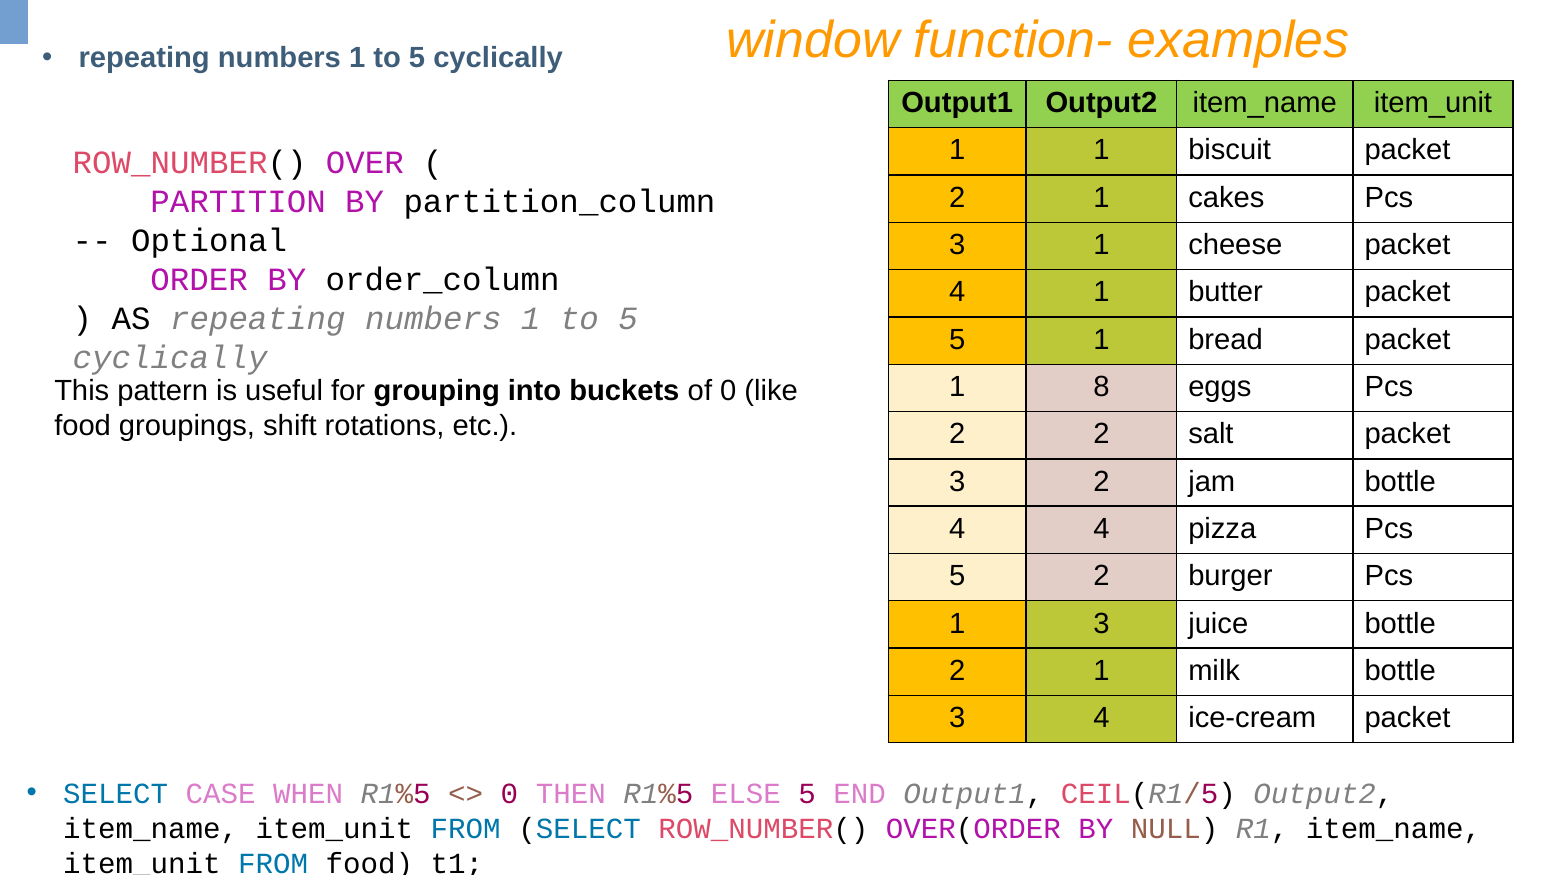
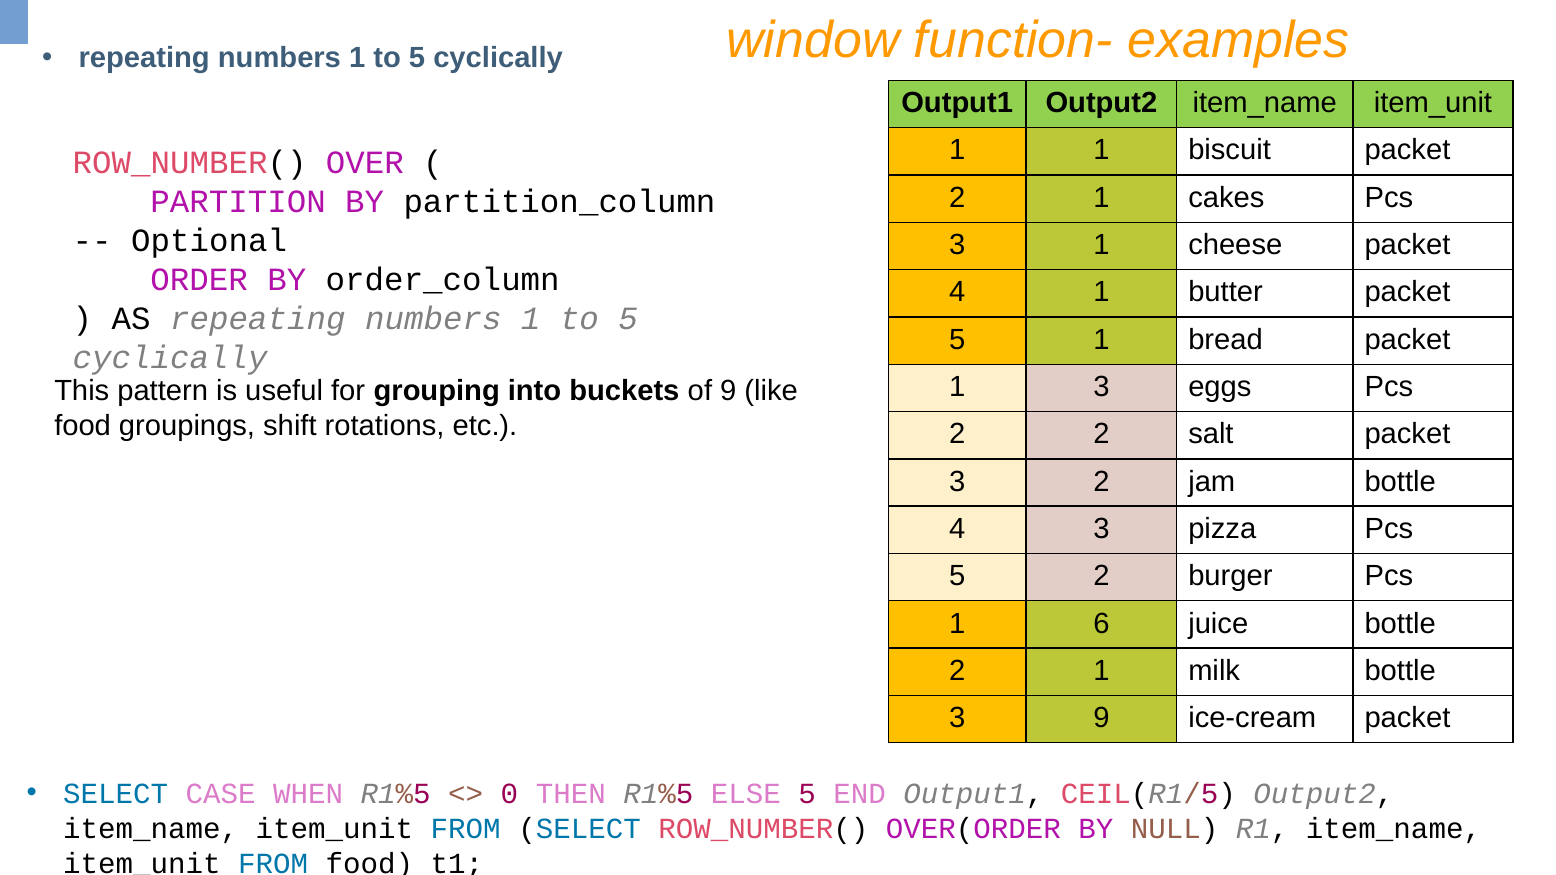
1 8: 8 -> 3
of 0: 0 -> 9
4 4: 4 -> 3
1 3: 3 -> 6
3 4: 4 -> 9
